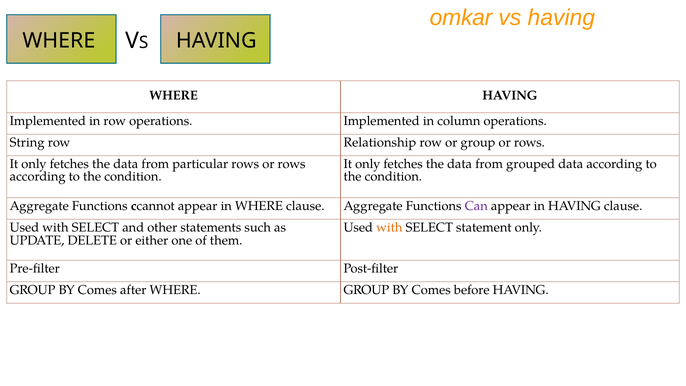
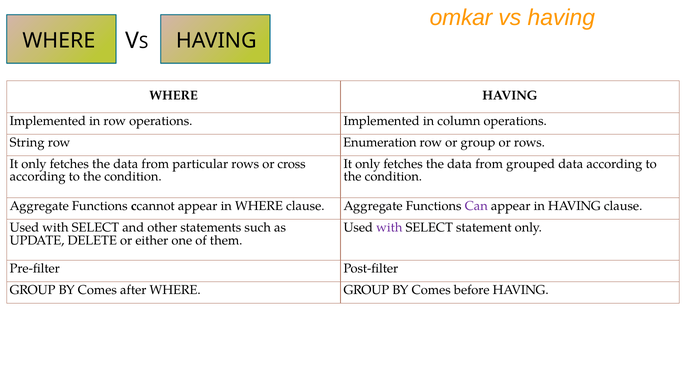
Relationship: Relationship -> Enumeration
rows or rows: rows -> cross
with at (389, 227) colour: orange -> purple
